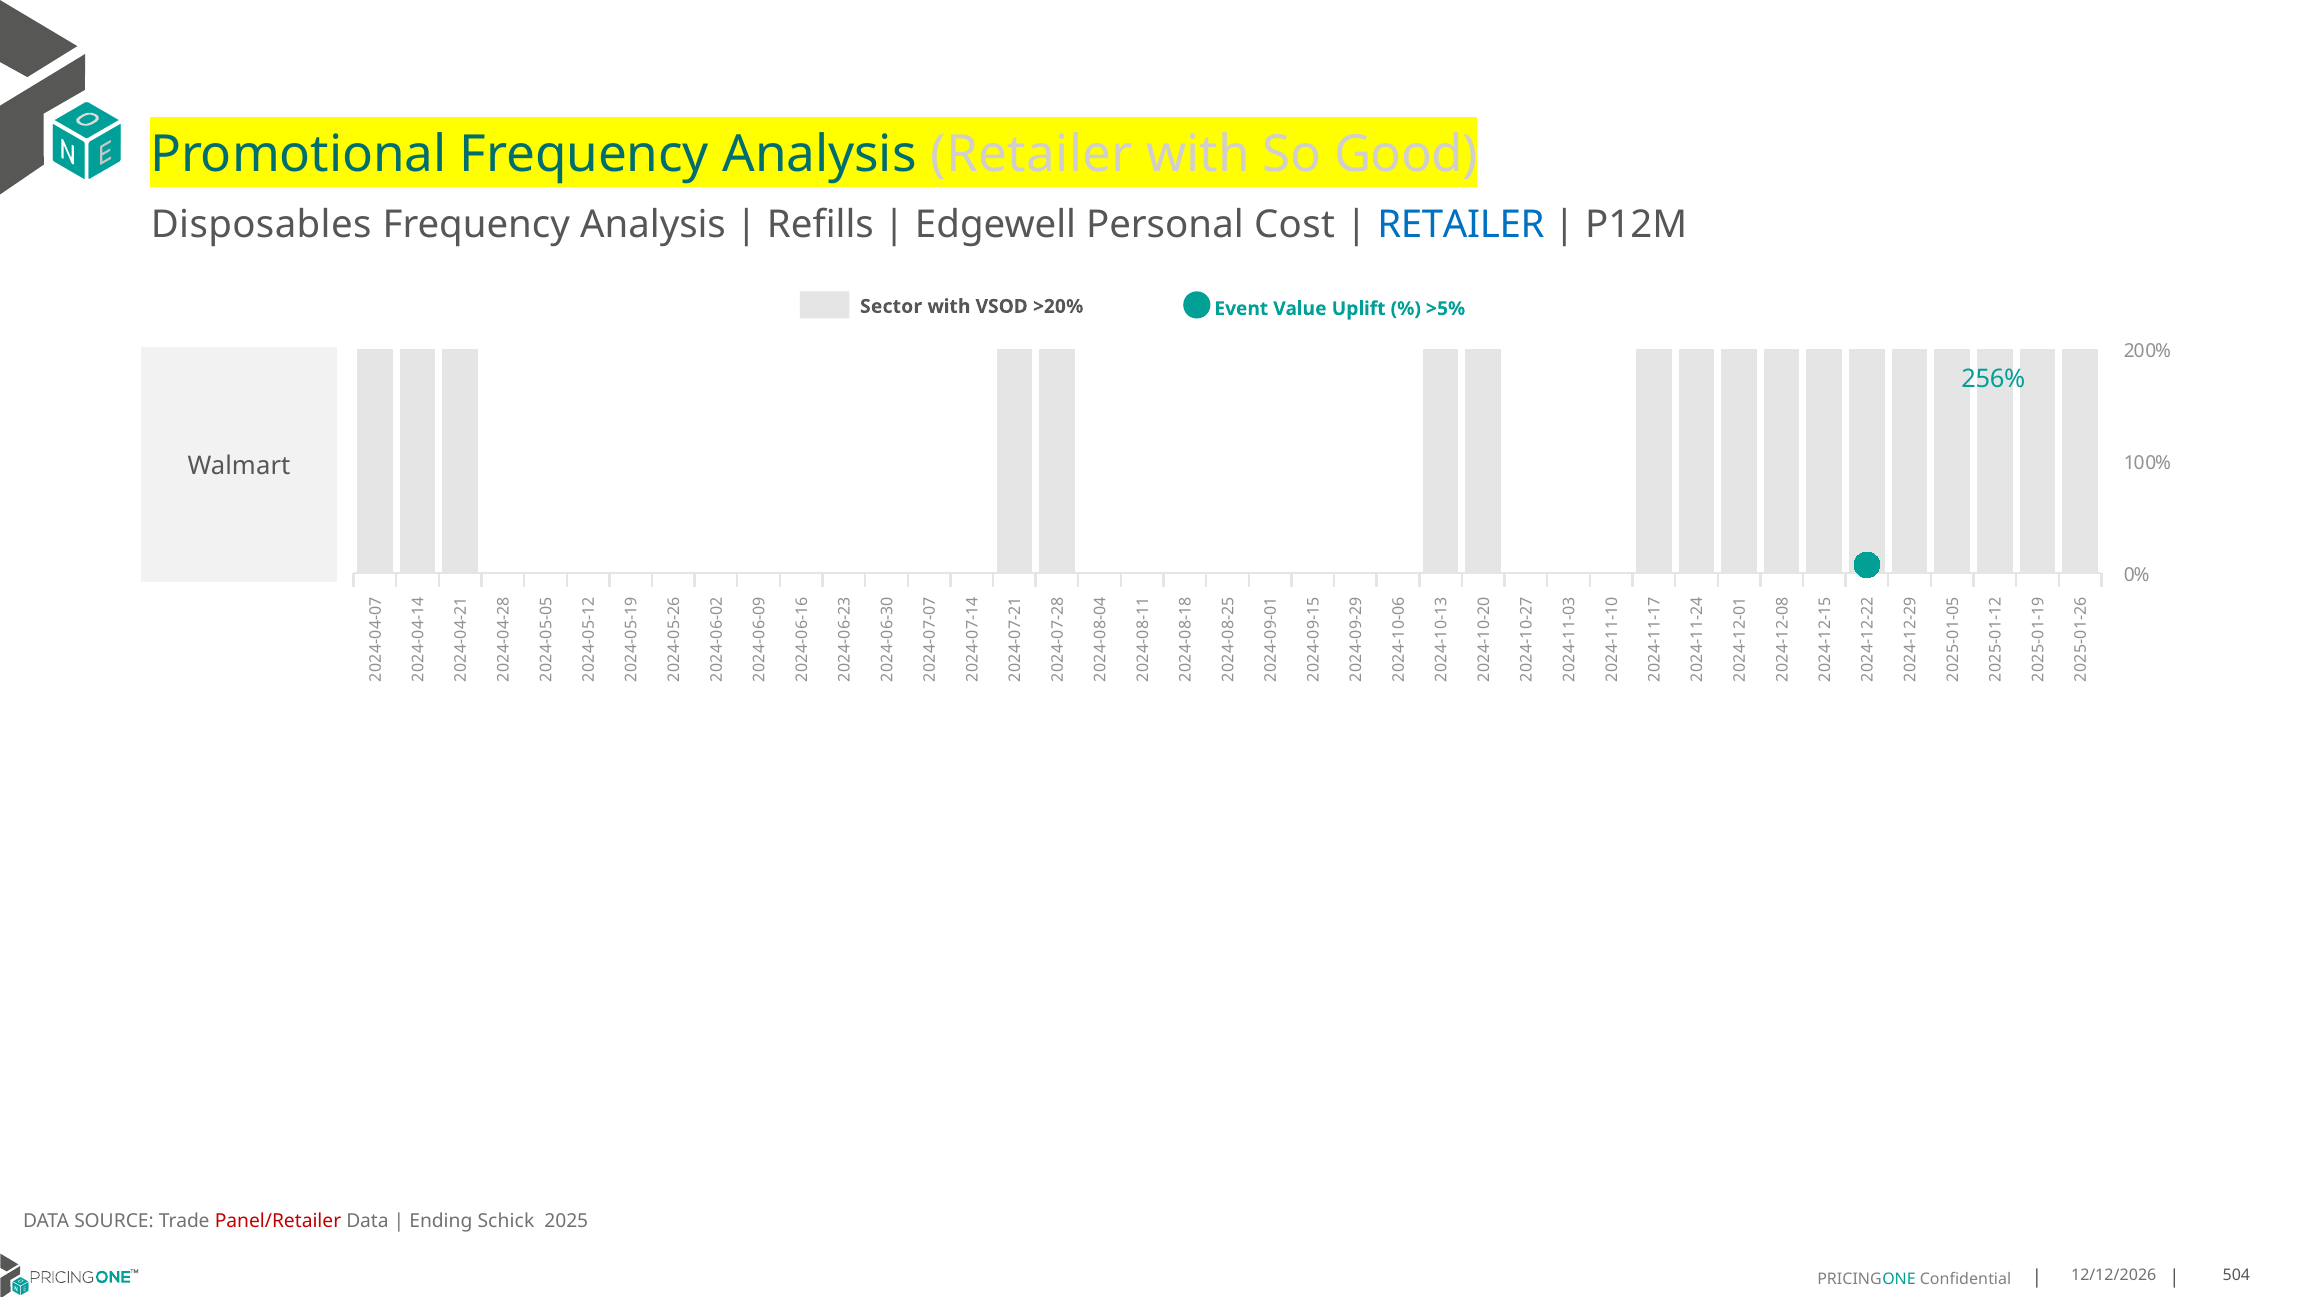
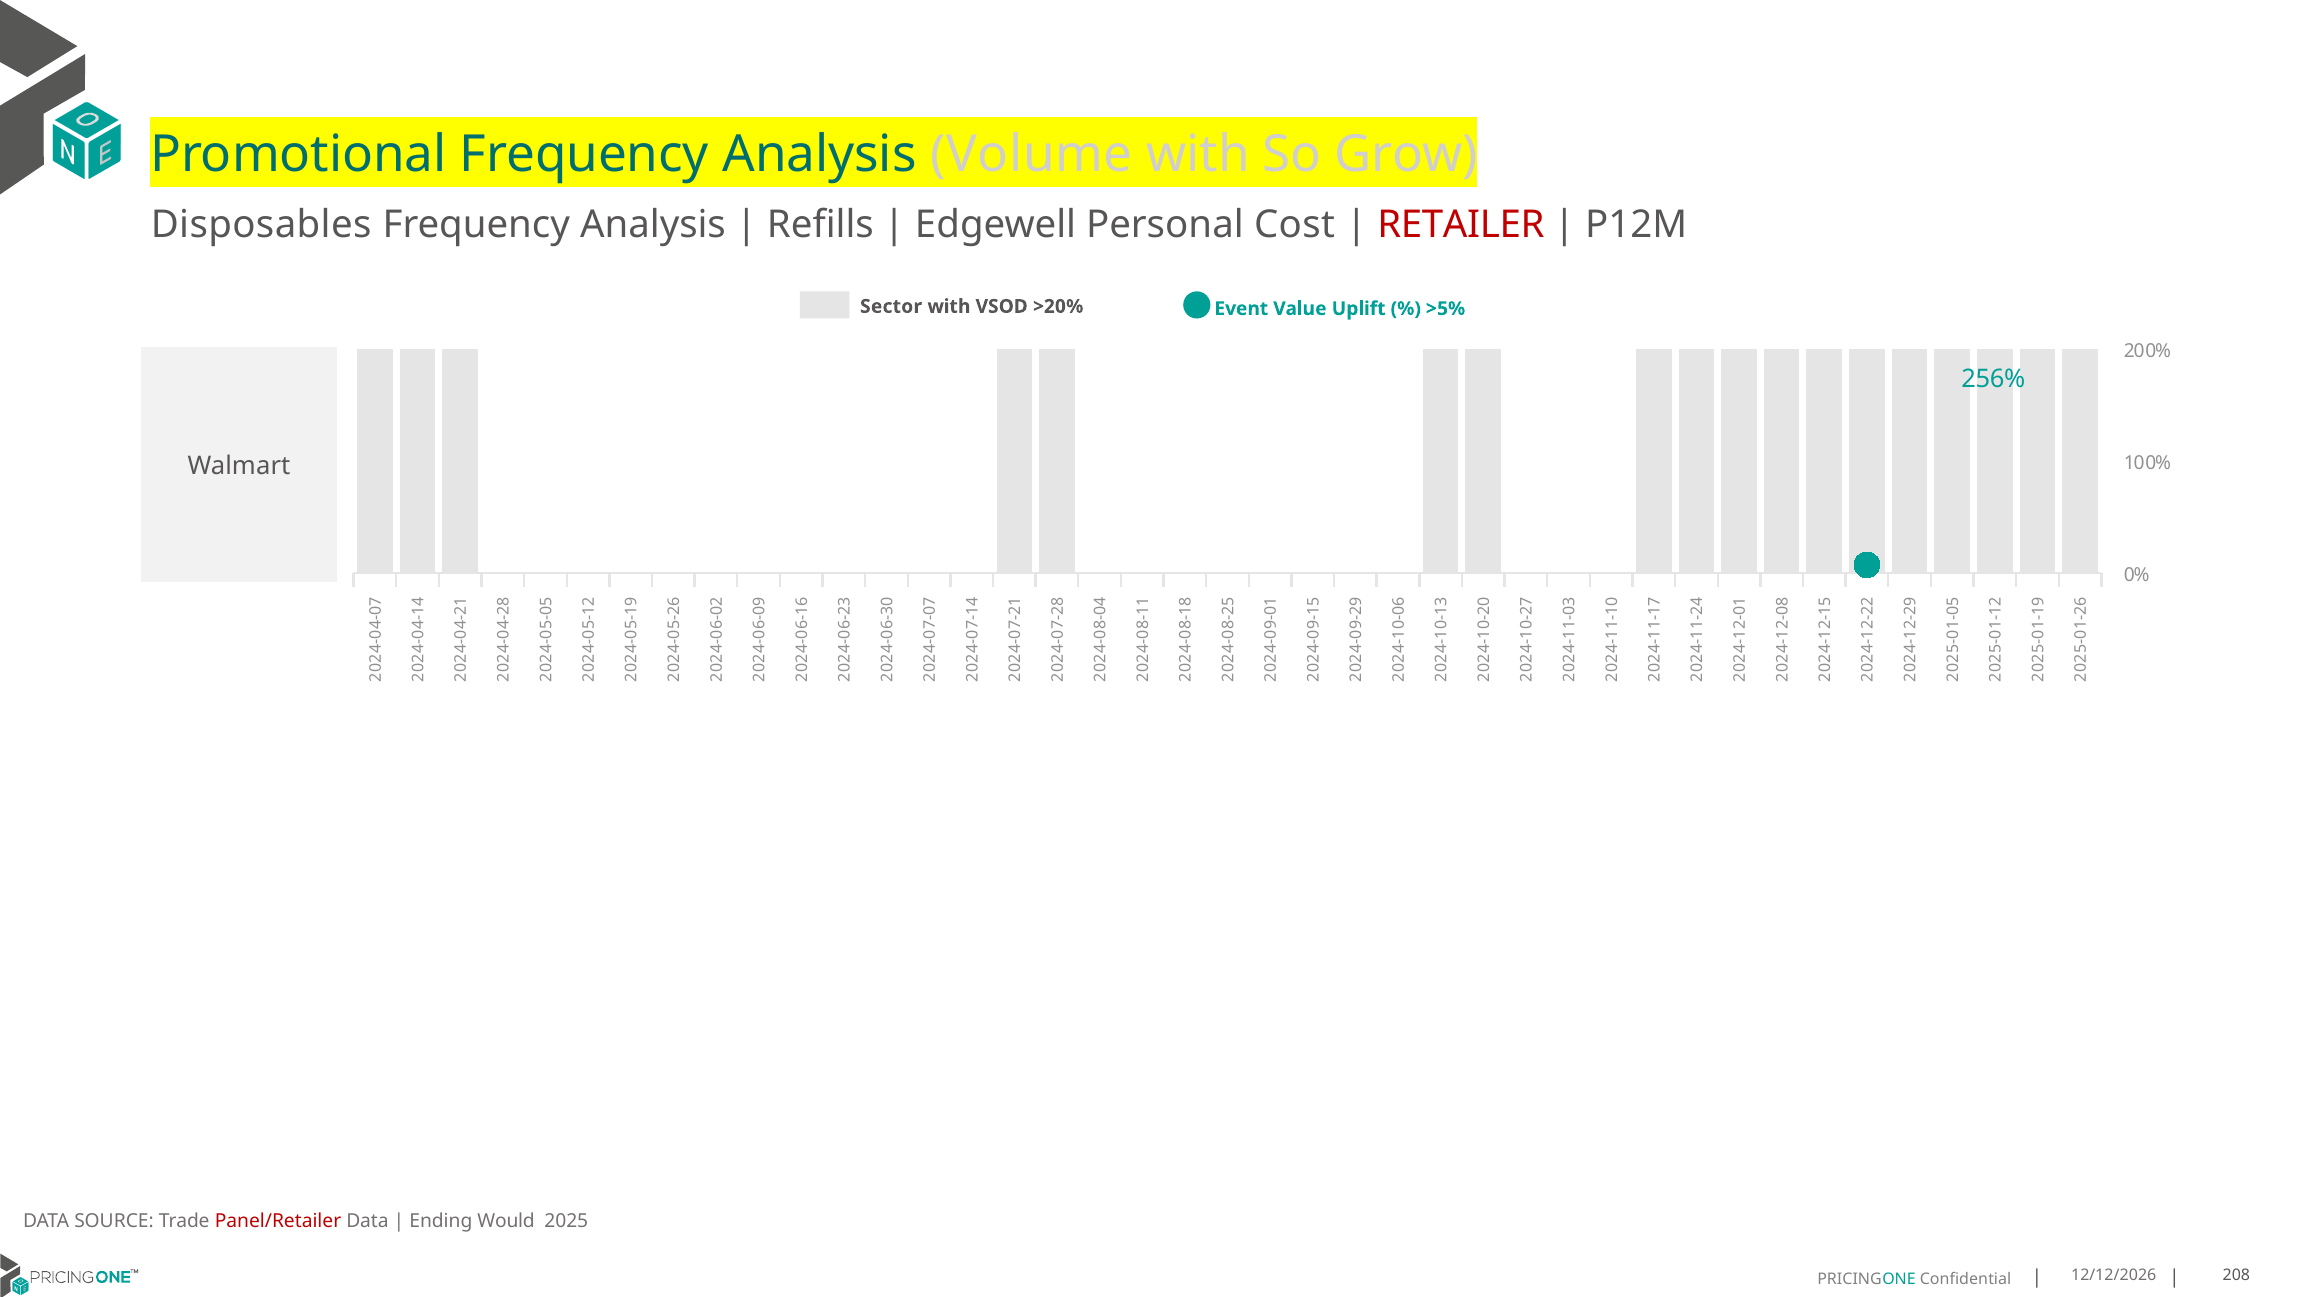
Analysis Retailer: Retailer -> Volume
Good: Good -> Grow
RETAILER at (1461, 225) colour: blue -> red
Schick: Schick -> Would
504: 504 -> 208
